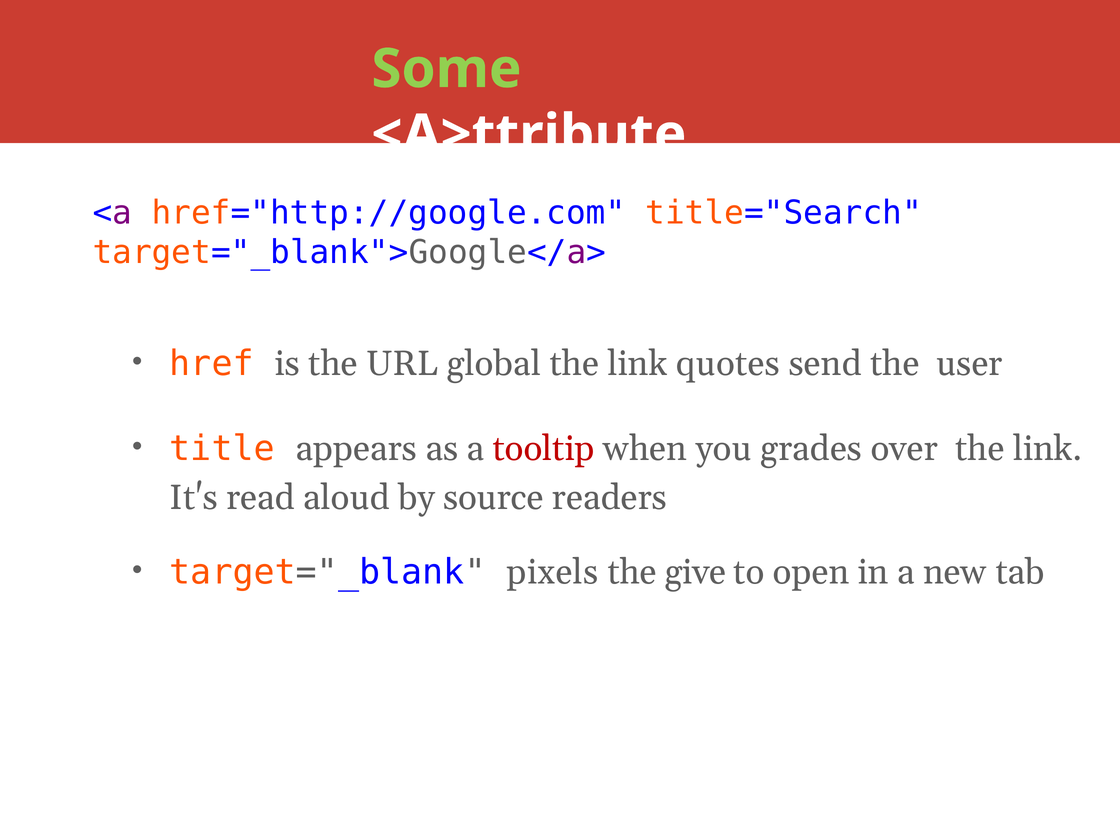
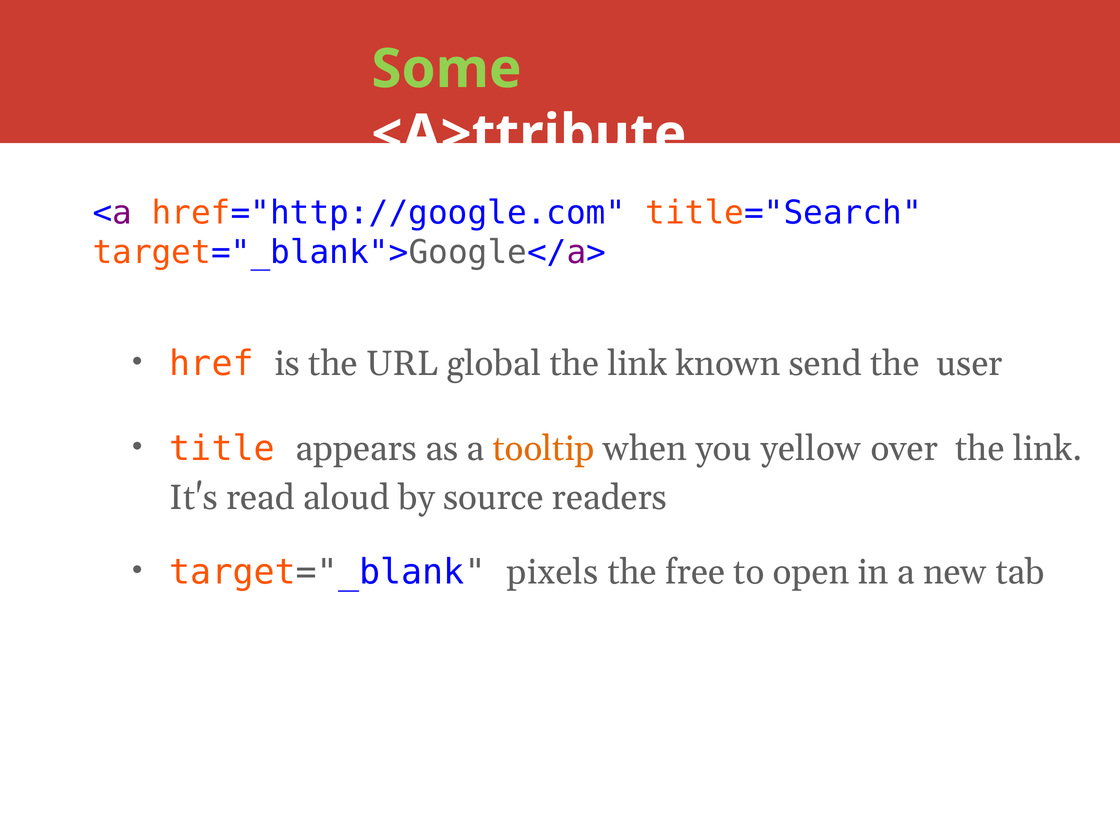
quotes: quotes -> known
tooltip colour: red -> orange
grades: grades -> yellow
give: give -> free
